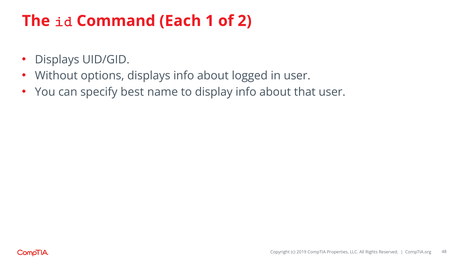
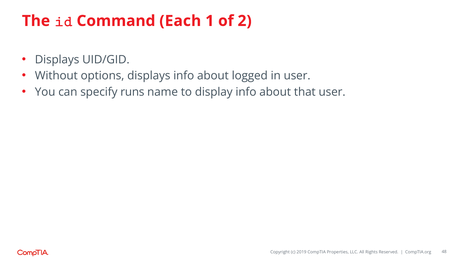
best: best -> runs
